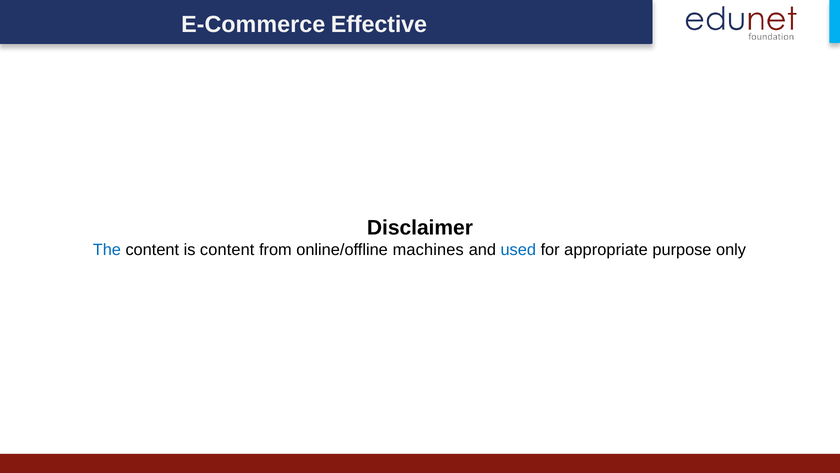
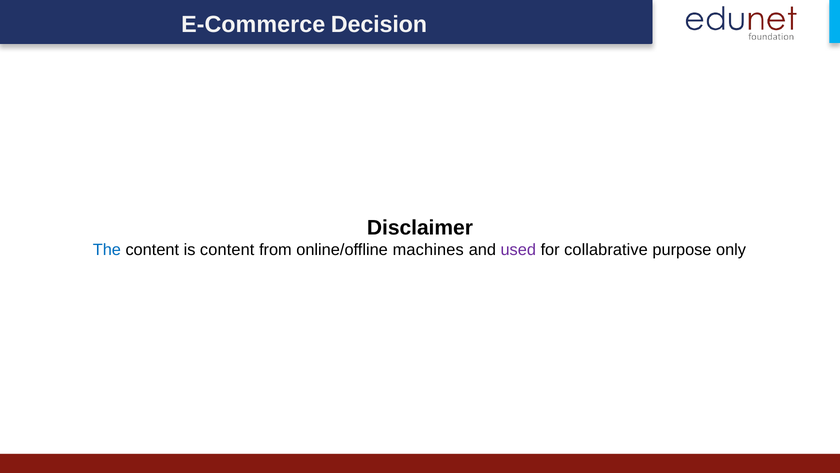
Effective: Effective -> Decision
used colour: blue -> purple
appropriate: appropriate -> collabrative
